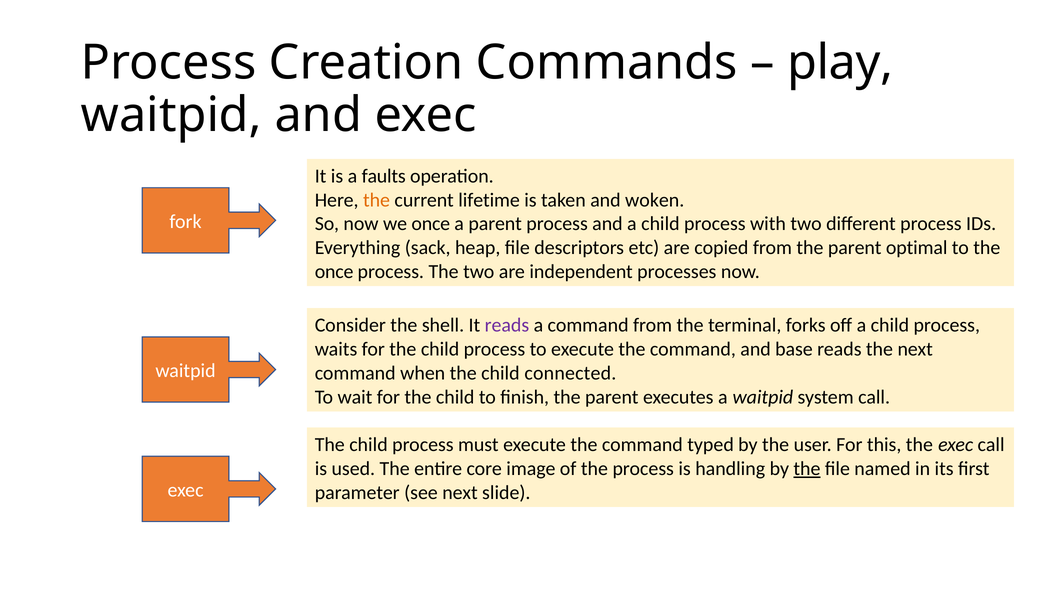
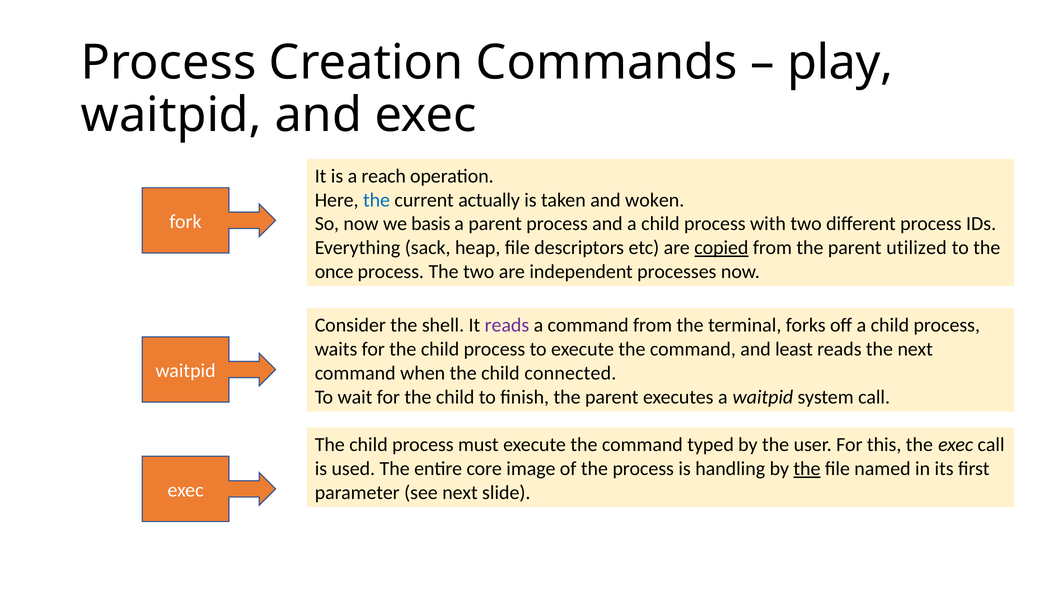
faults: faults -> reach
the at (377, 200) colour: orange -> blue
lifetime: lifetime -> actually
we once: once -> basis
copied underline: none -> present
optimal: optimal -> utilized
base: base -> least
